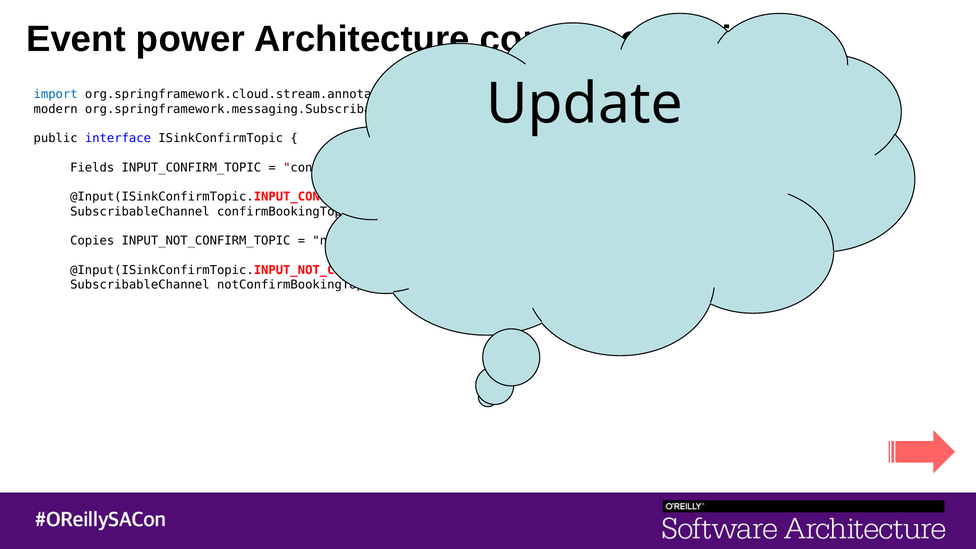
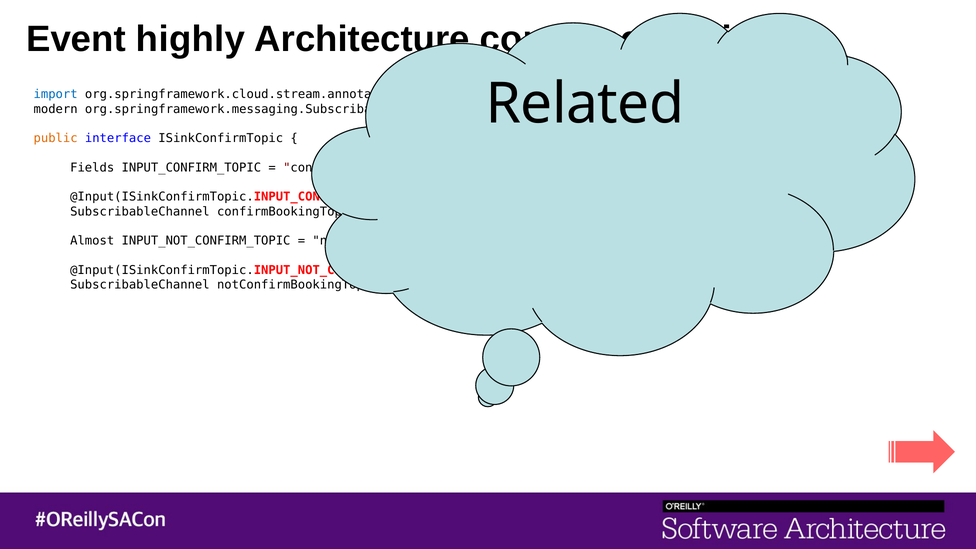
power: power -> highly
Update: Update -> Related
public colour: black -> orange
Copies: Copies -> Almost
